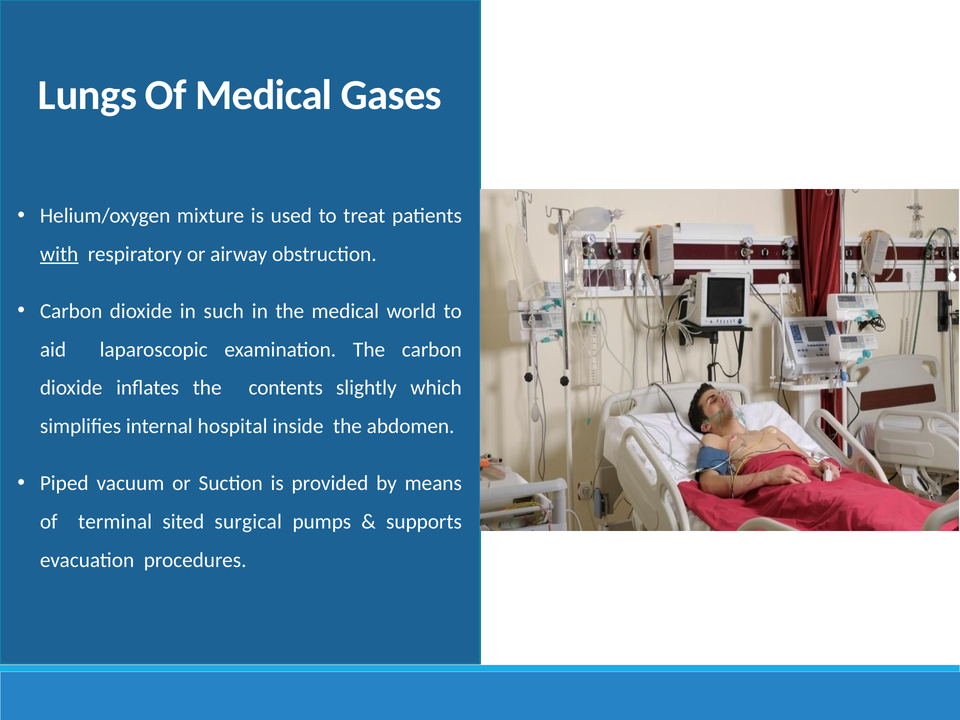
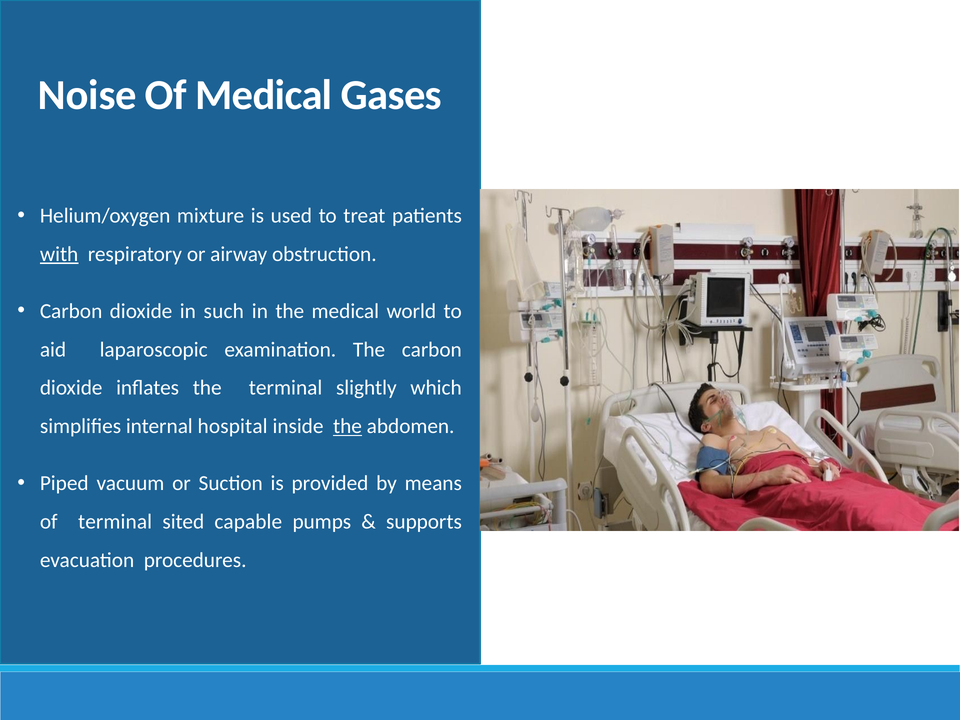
Lungs: Lungs -> Noise
the contents: contents -> terminal
the at (347, 426) underline: none -> present
surgical: surgical -> capable
